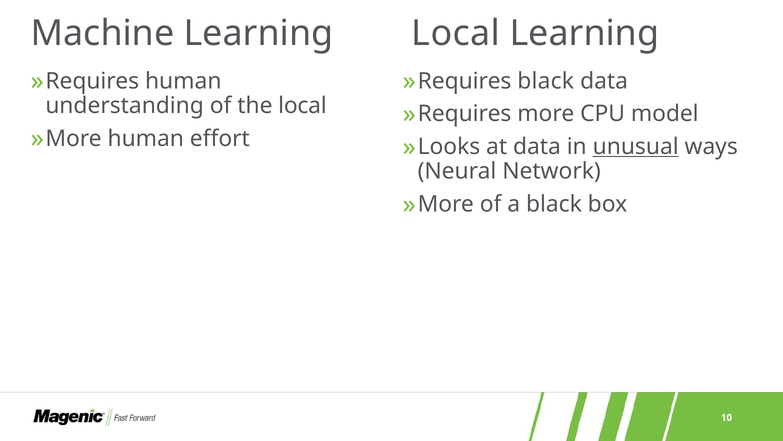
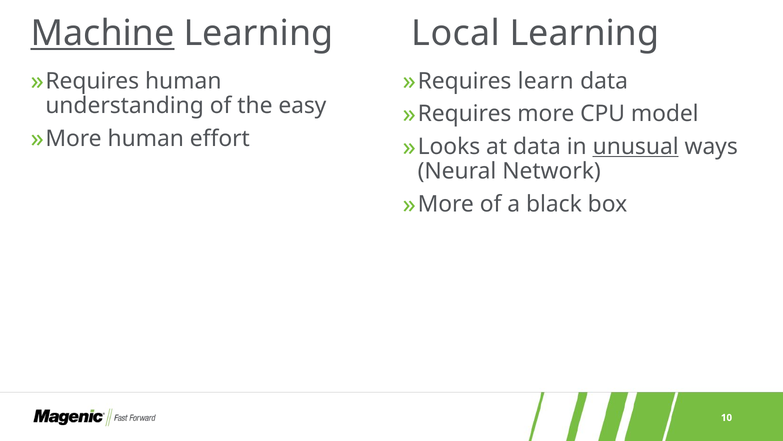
Machine underline: none -> present
black at (546, 81): black -> learn
the local: local -> easy
